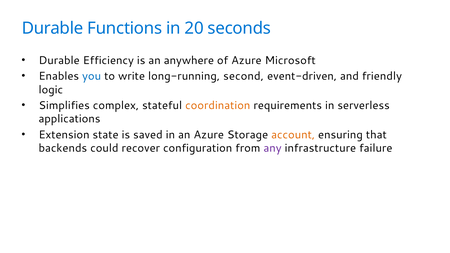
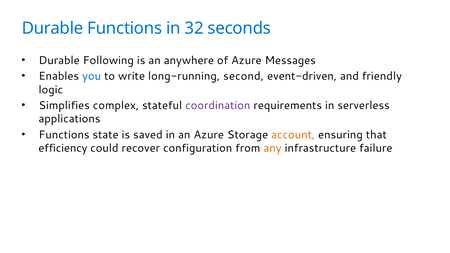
20: 20 -> 32
Efficiency: Efficiency -> Following
Microsoft: Microsoft -> Messages
coordination colour: orange -> purple
Extension at (64, 135): Extension -> Functions
backends: backends -> efficiency
any colour: purple -> orange
